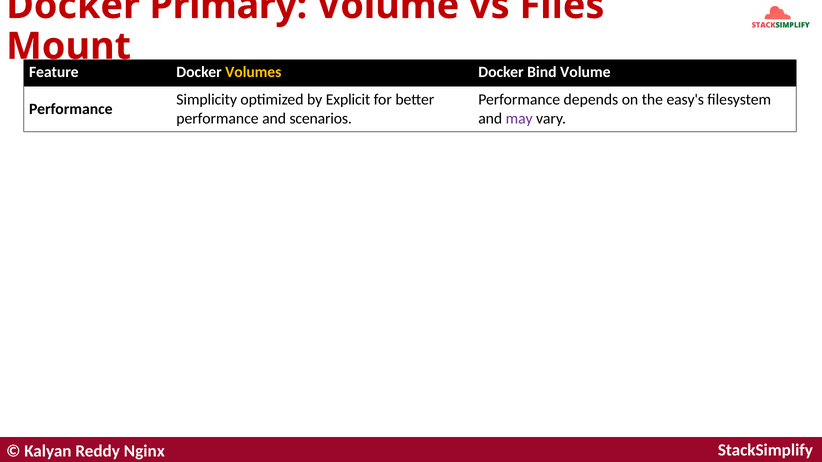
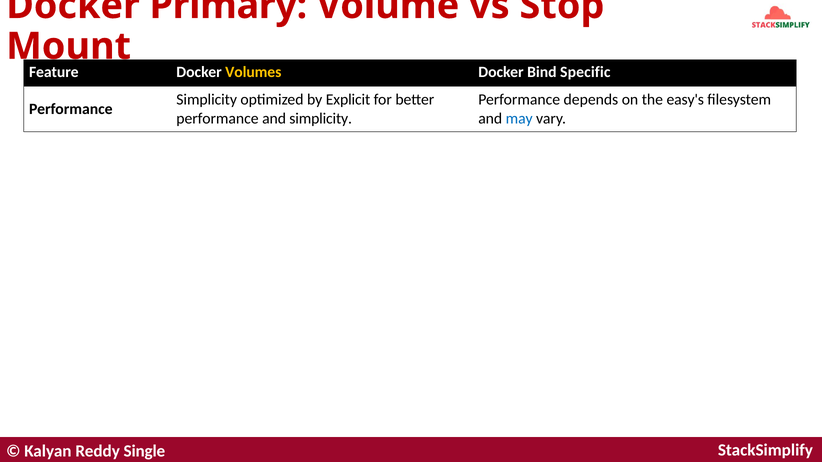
Files: Files -> Stop
Bind Volume: Volume -> Specific
and scenarios: scenarios -> simplicity
may colour: purple -> blue
Nginx: Nginx -> Single
